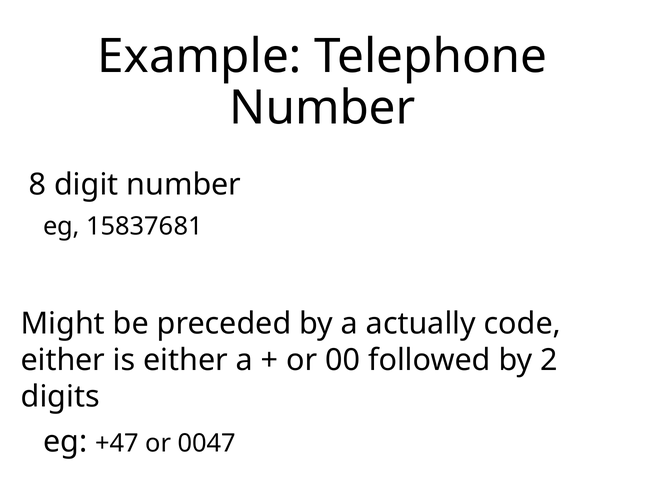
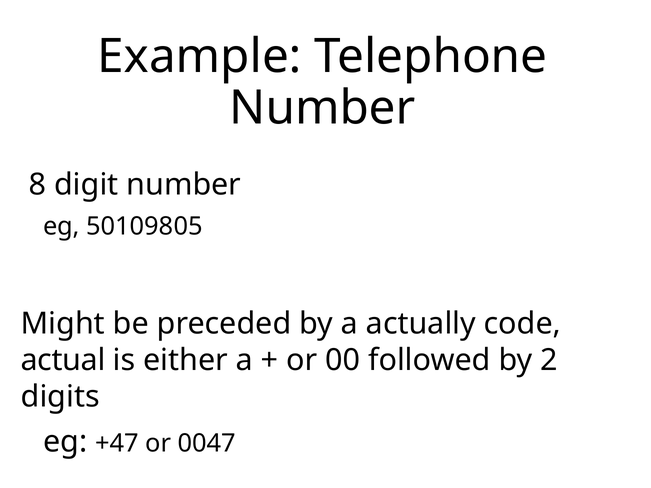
15837681: 15837681 -> 50109805
either at (63, 360): either -> actual
